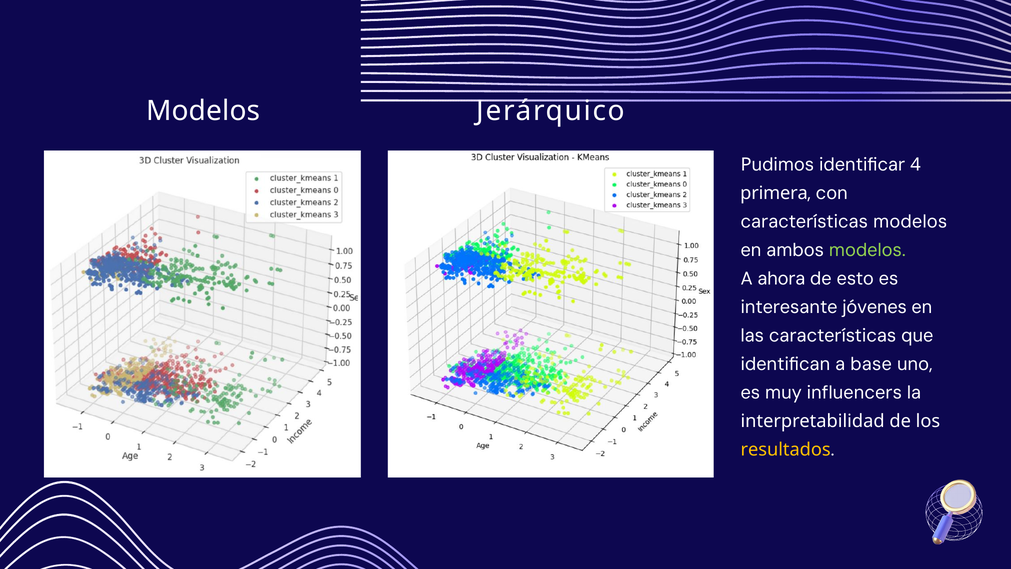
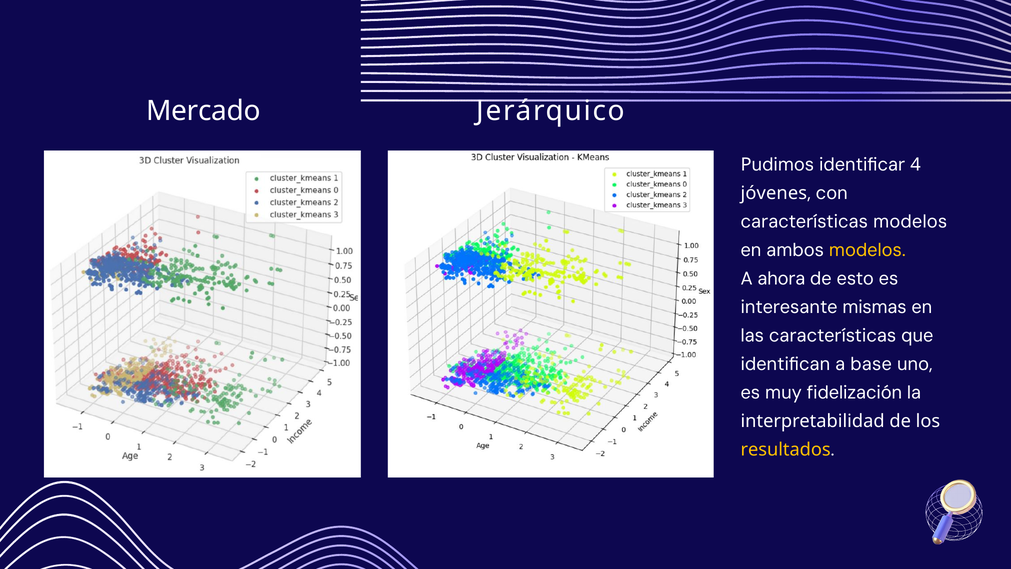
Modelos at (203, 111): Modelos -> Mercado
primera: primera -> jóvenes
modelos at (867, 250) colour: light green -> yellow
jóvenes: jóvenes -> mismas
influencers: influencers -> fidelización
